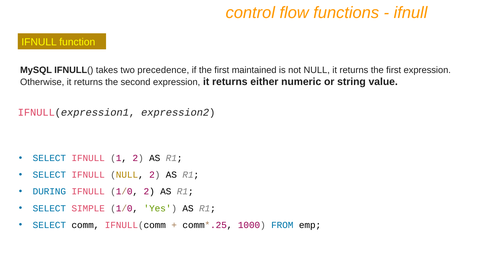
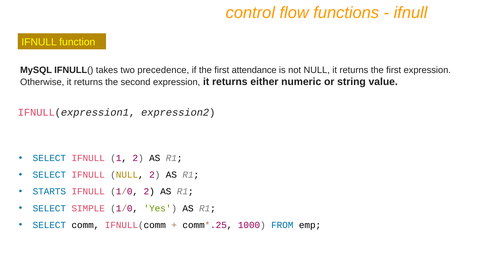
maintained: maintained -> attendance
DURING: DURING -> STARTS
